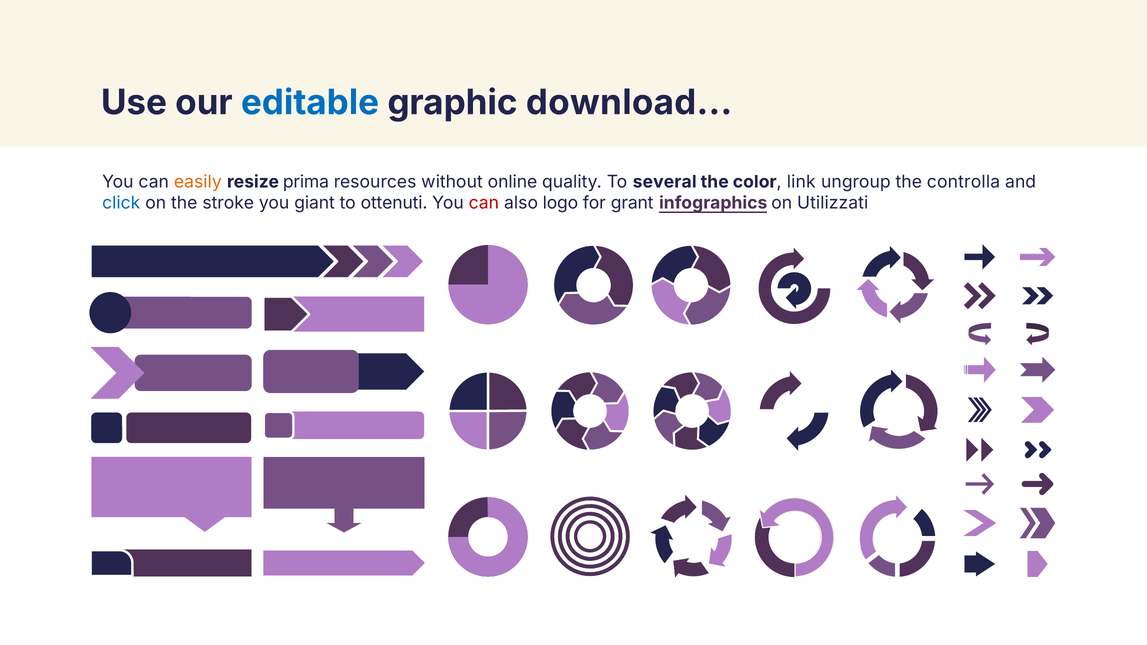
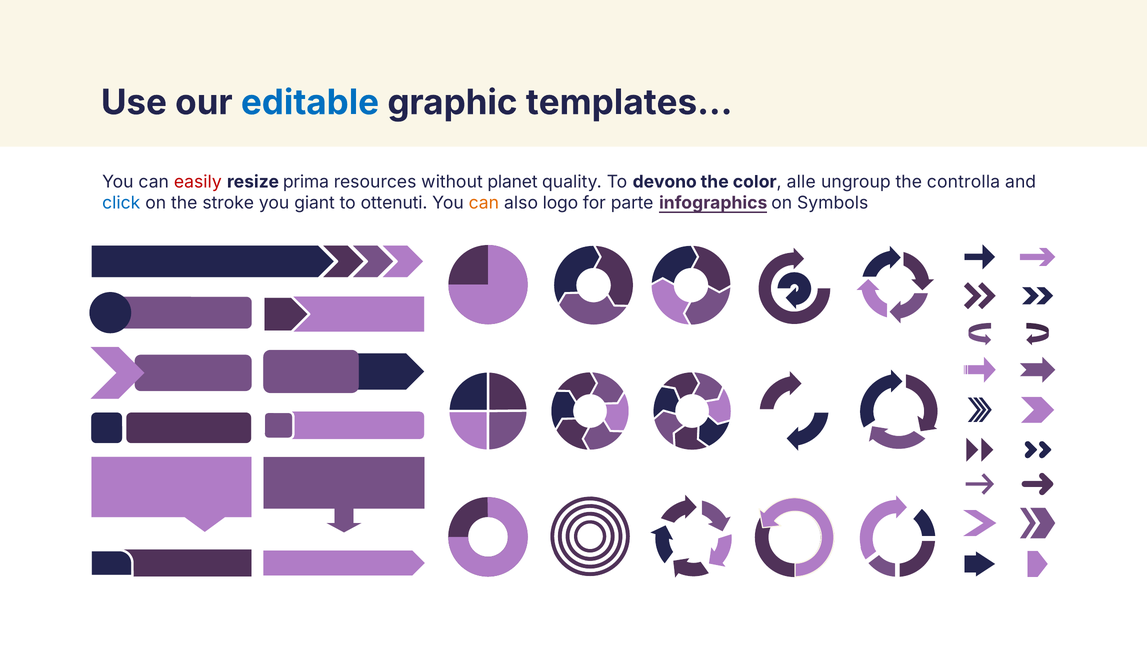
download: download -> templates
easily colour: orange -> red
online: online -> planet
several: several -> devono
link: link -> alle
can at (484, 203) colour: red -> orange
grant: grant -> parte
Utilizzati: Utilizzati -> Symbols
